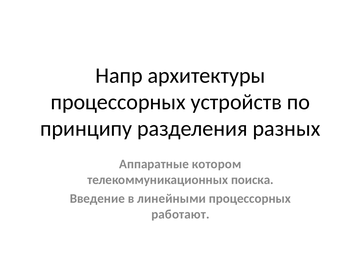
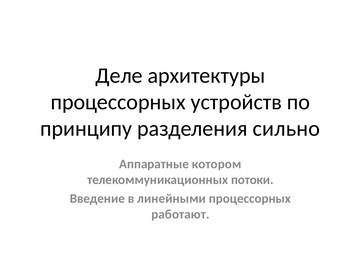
Напр: Напр -> Деле
разных: разных -> сильно
поиска: поиска -> потоки
